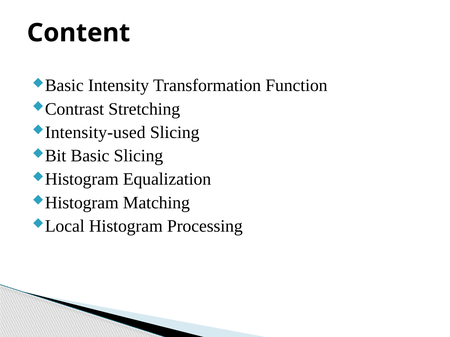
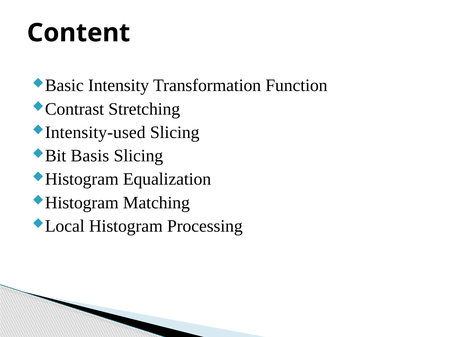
Bit Basic: Basic -> Basis
